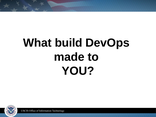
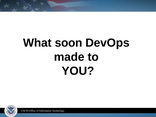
build: build -> soon
